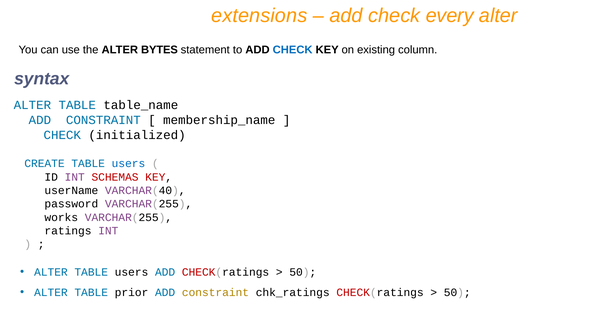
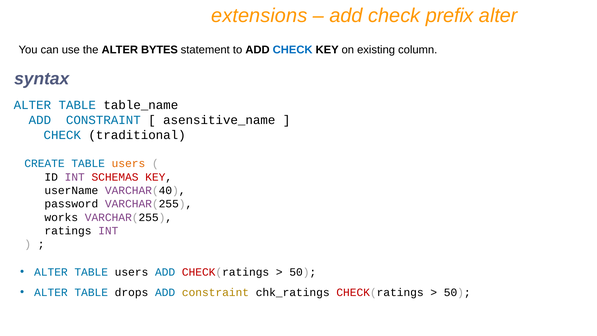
every: every -> prefix
membership_name: membership_name -> asensitive_name
initialized: initialized -> traditional
users at (128, 163) colour: blue -> orange
prior: prior -> drops
